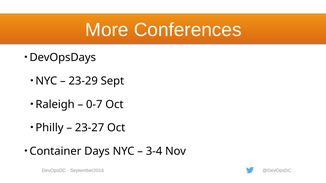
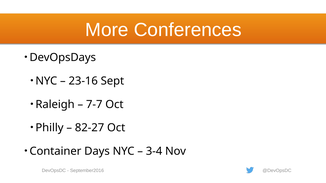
23-29: 23-29 -> 23-16
0-7: 0-7 -> 7-7
23-27: 23-27 -> 82-27
